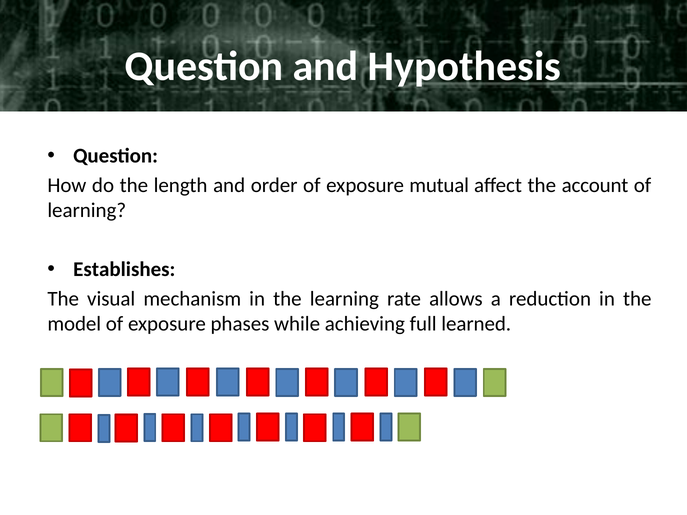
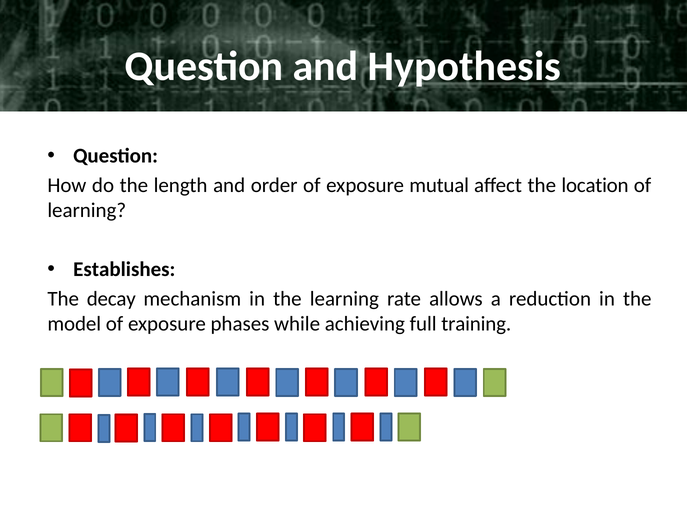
account: account -> location
visual: visual -> decay
learned: learned -> training
